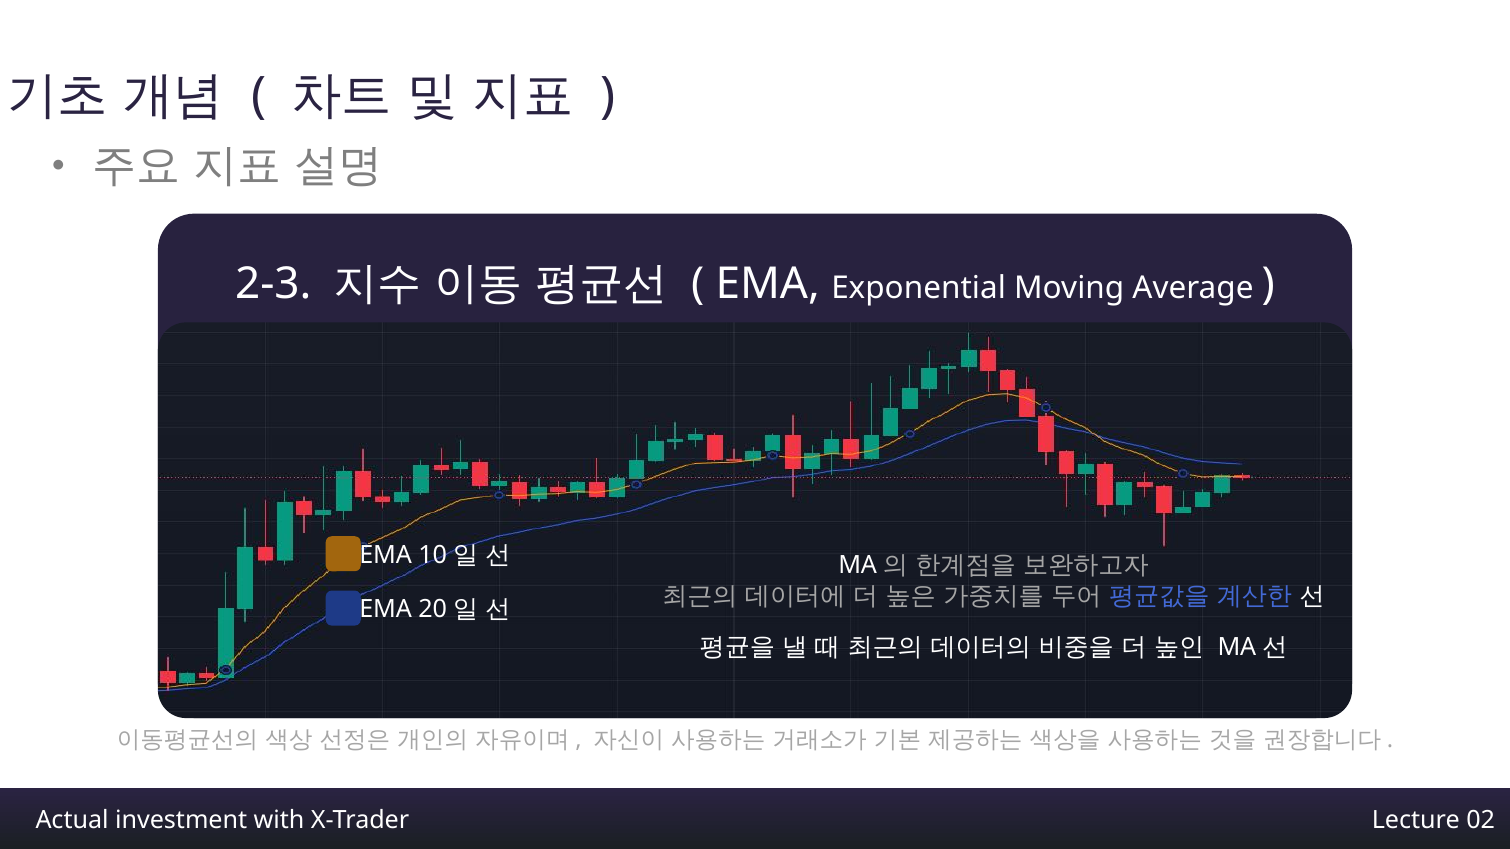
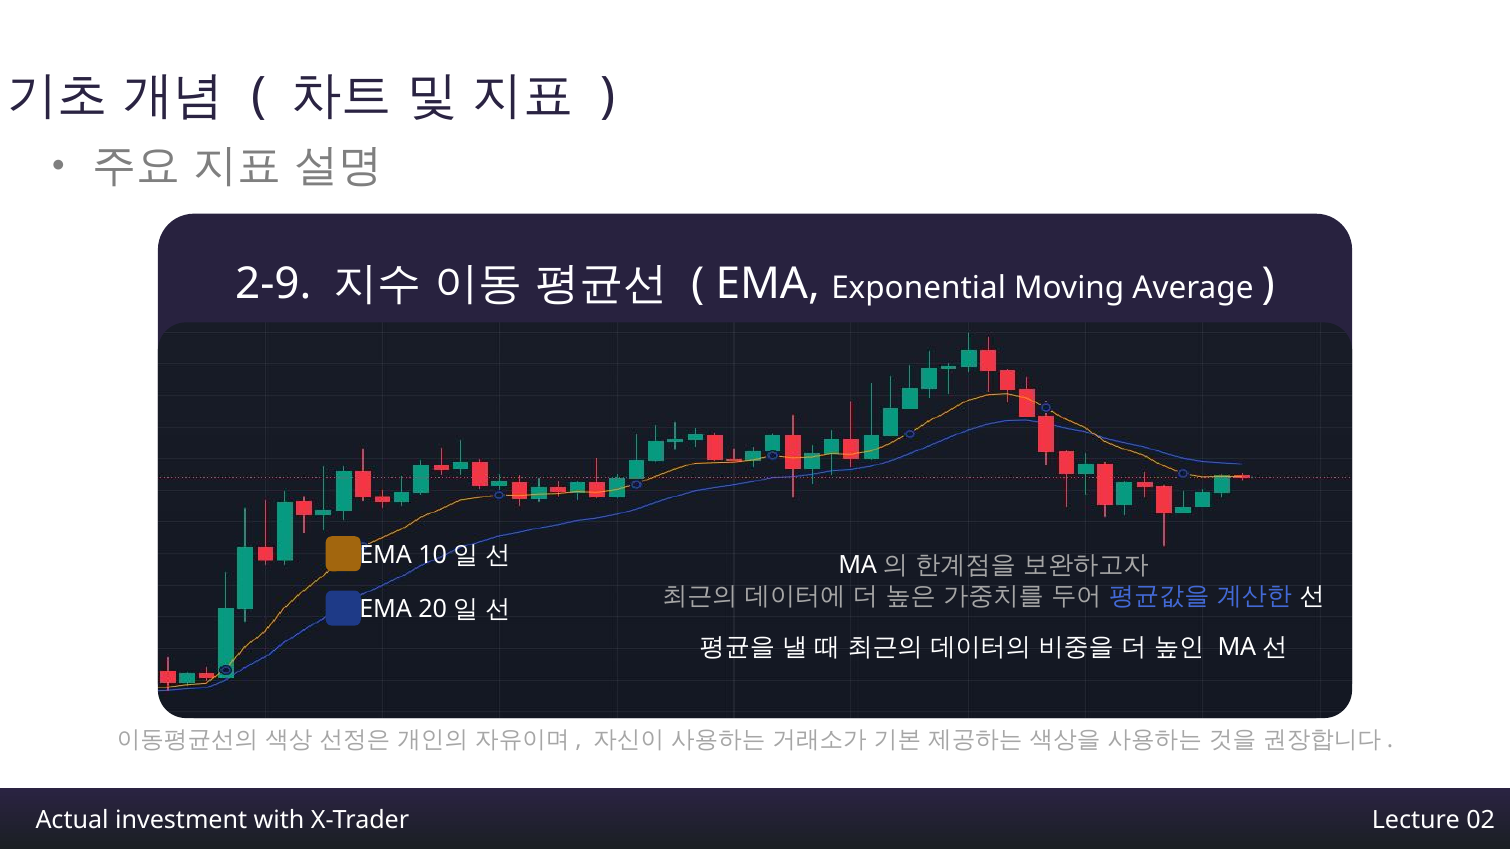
2-3: 2-3 -> 2-9
